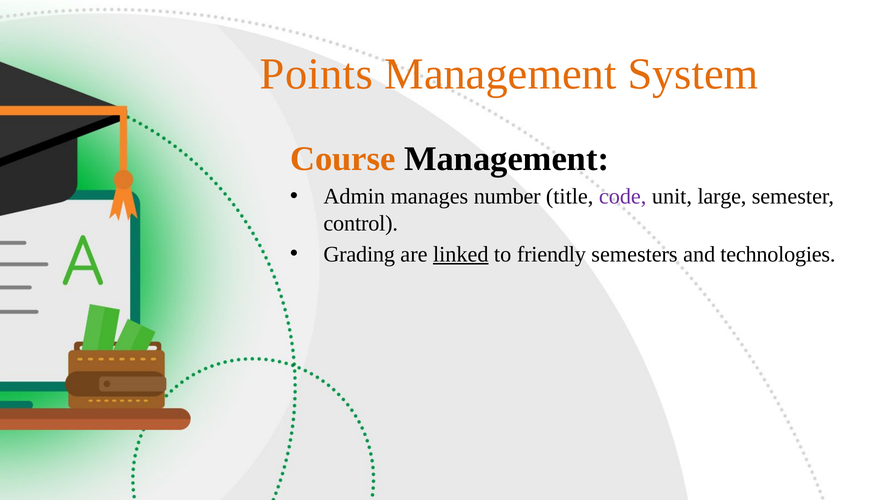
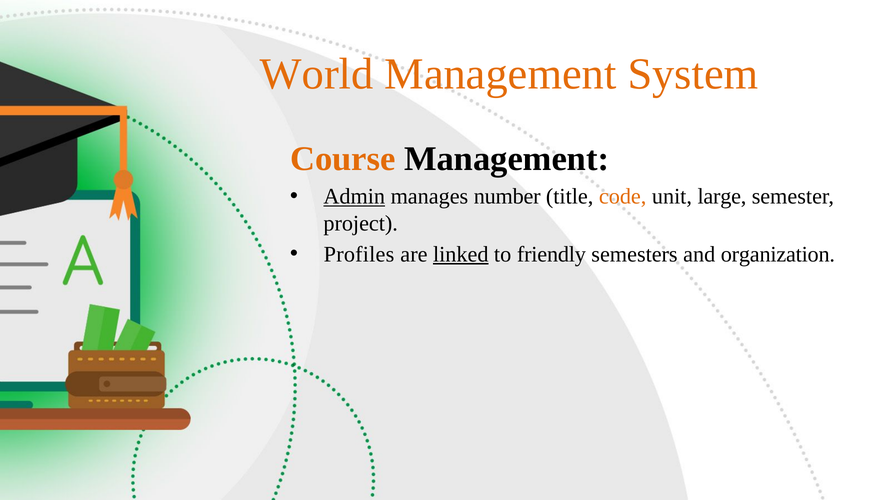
Points: Points -> World
Admin underline: none -> present
code colour: purple -> orange
control: control -> project
Grading: Grading -> Profiles
technologies: technologies -> organization
